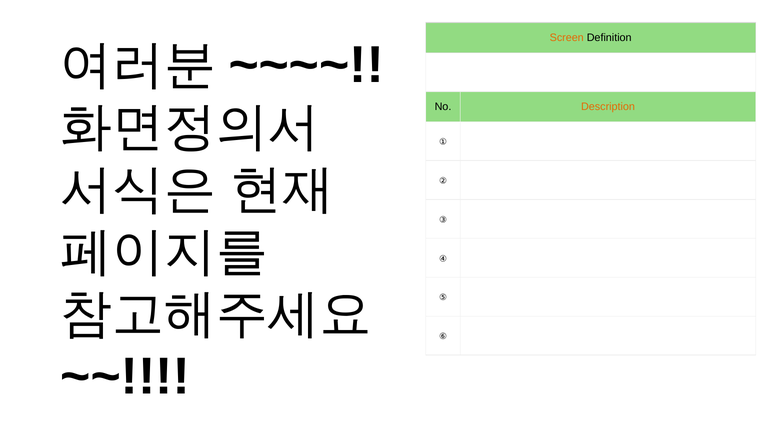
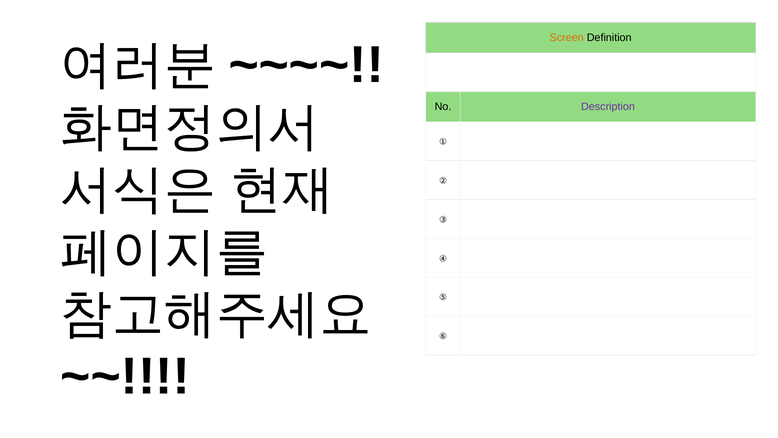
Description colour: orange -> purple
